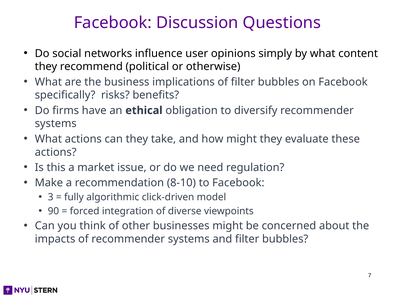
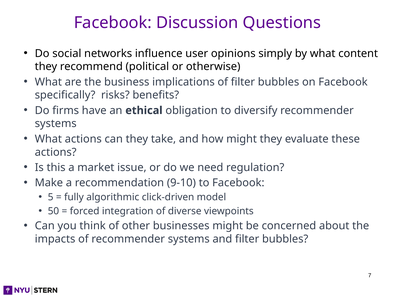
8-10: 8-10 -> 9-10
3: 3 -> 5
90: 90 -> 50
